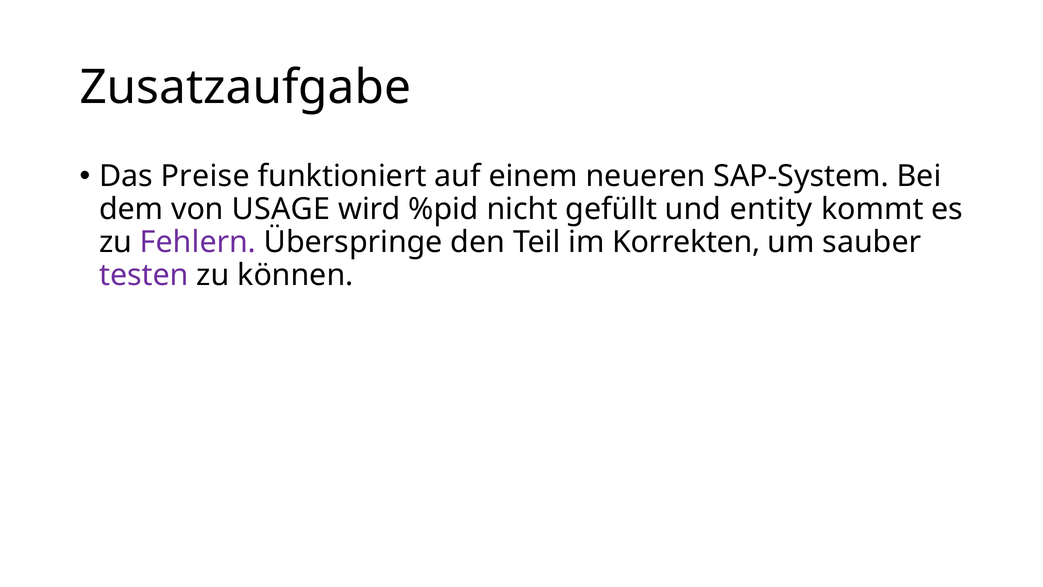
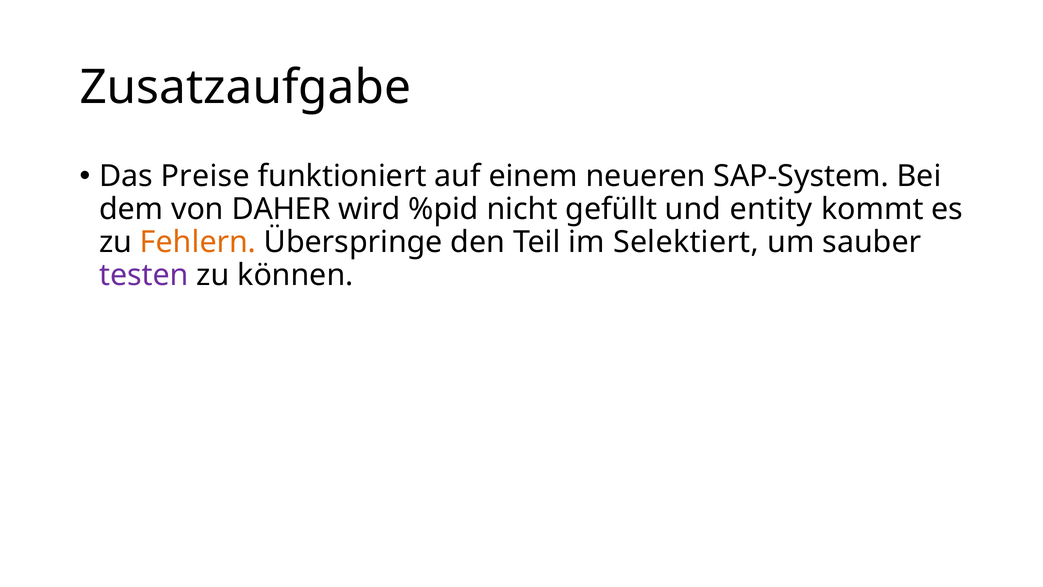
USAGE: USAGE -> DAHER
Fehlern colour: purple -> orange
Korrekten: Korrekten -> Selektiert
